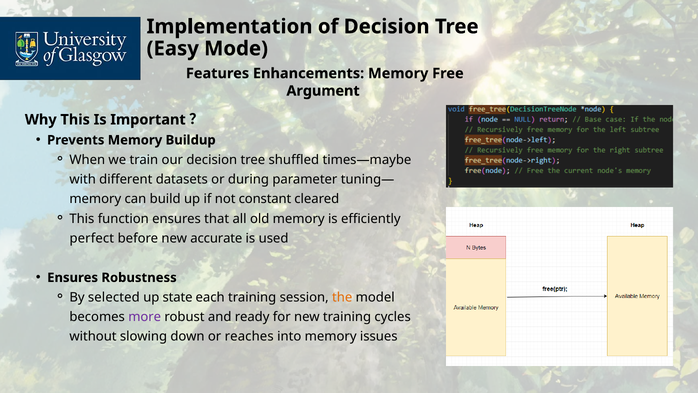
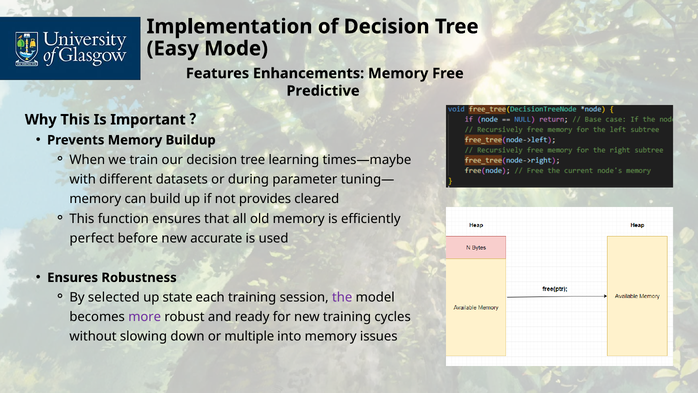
Argument: Argument -> Predictive
shuffled: shuffled -> learning
constant: constant -> provides
the colour: orange -> purple
reaches: reaches -> multiple
